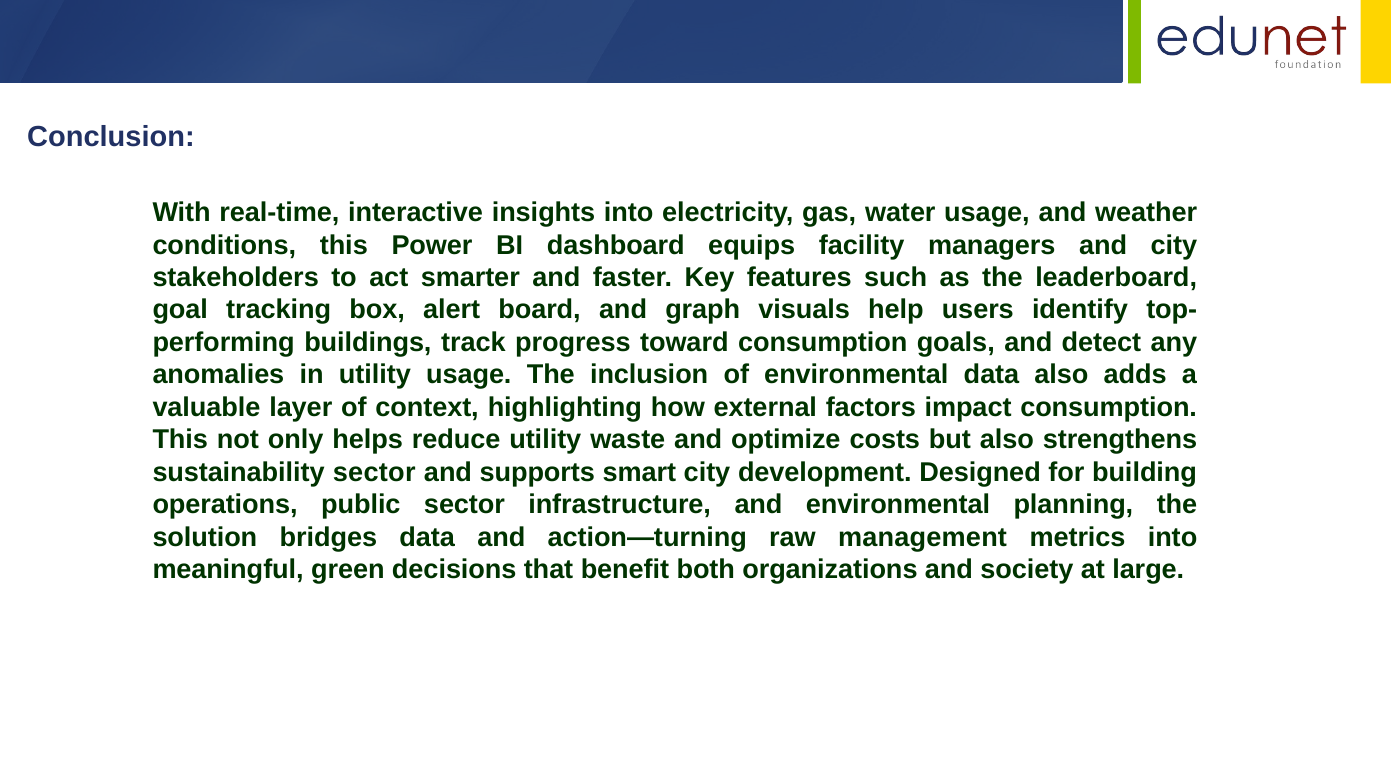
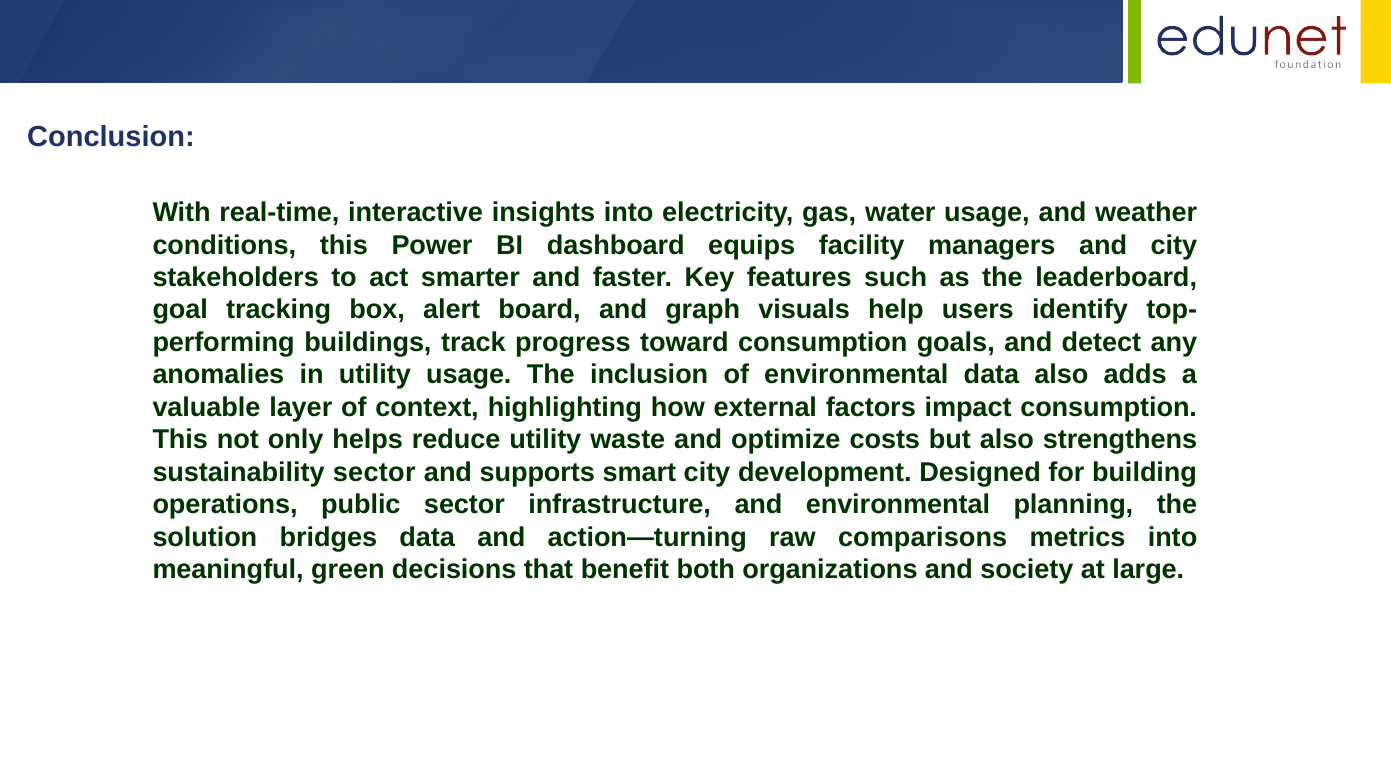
management: management -> comparisons
